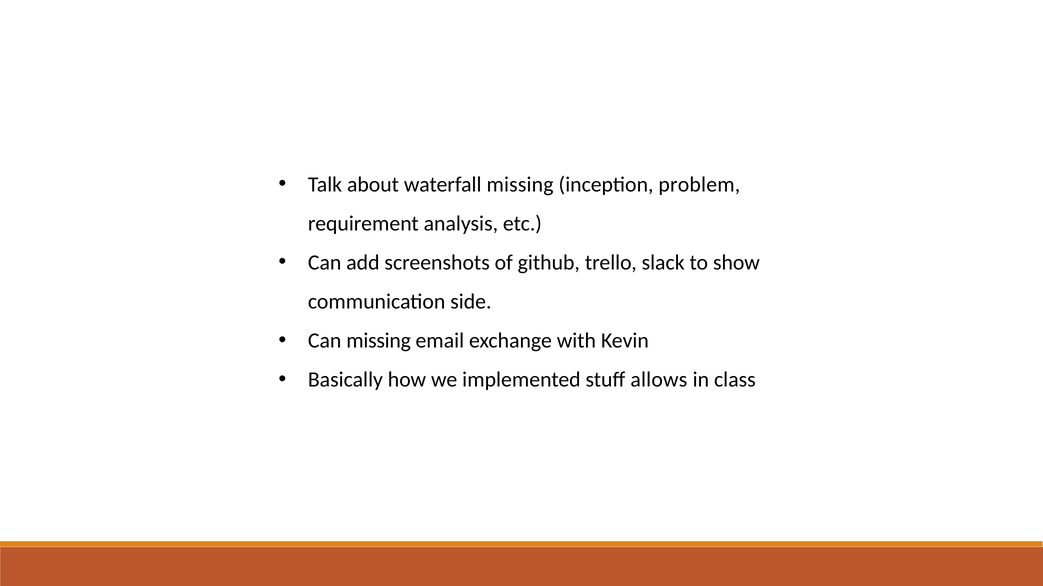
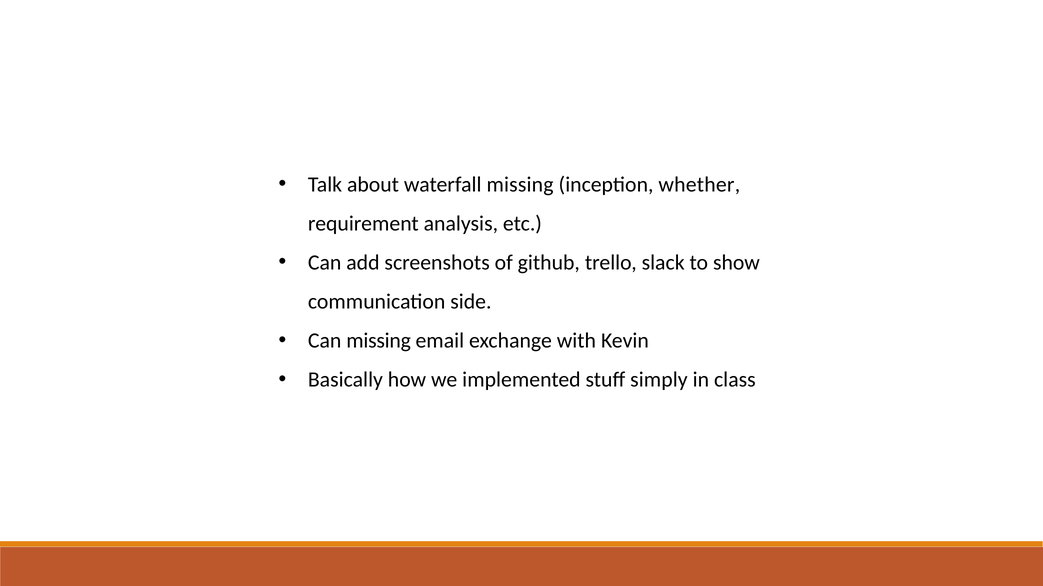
problem: problem -> whether
allows: allows -> simply
